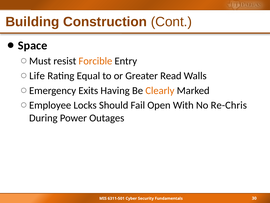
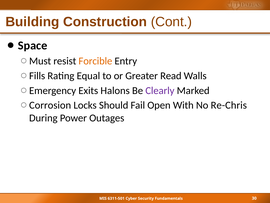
Life: Life -> Fills
Having: Having -> Halons
Clearly colour: orange -> purple
Employee: Employee -> Corrosion
